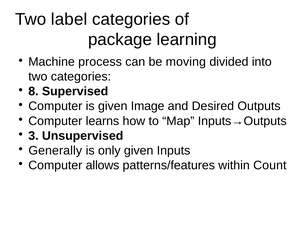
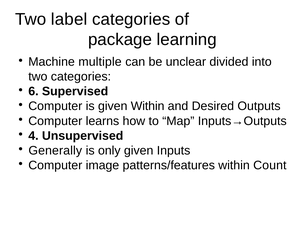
process: process -> multiple
moving: moving -> unclear
8: 8 -> 6
given Image: Image -> Within
3: 3 -> 4
allows: allows -> image
